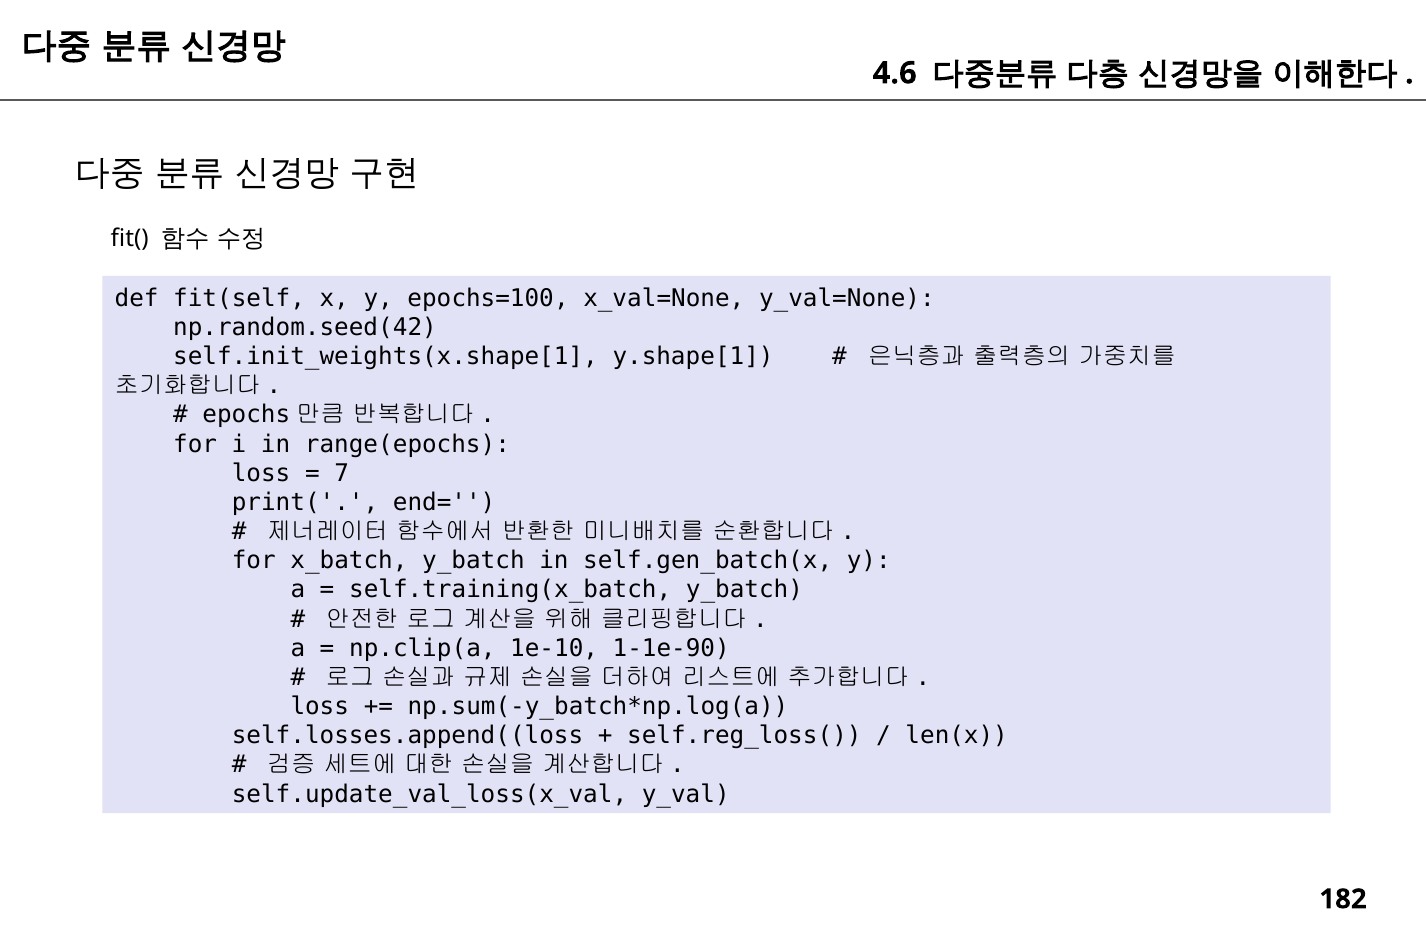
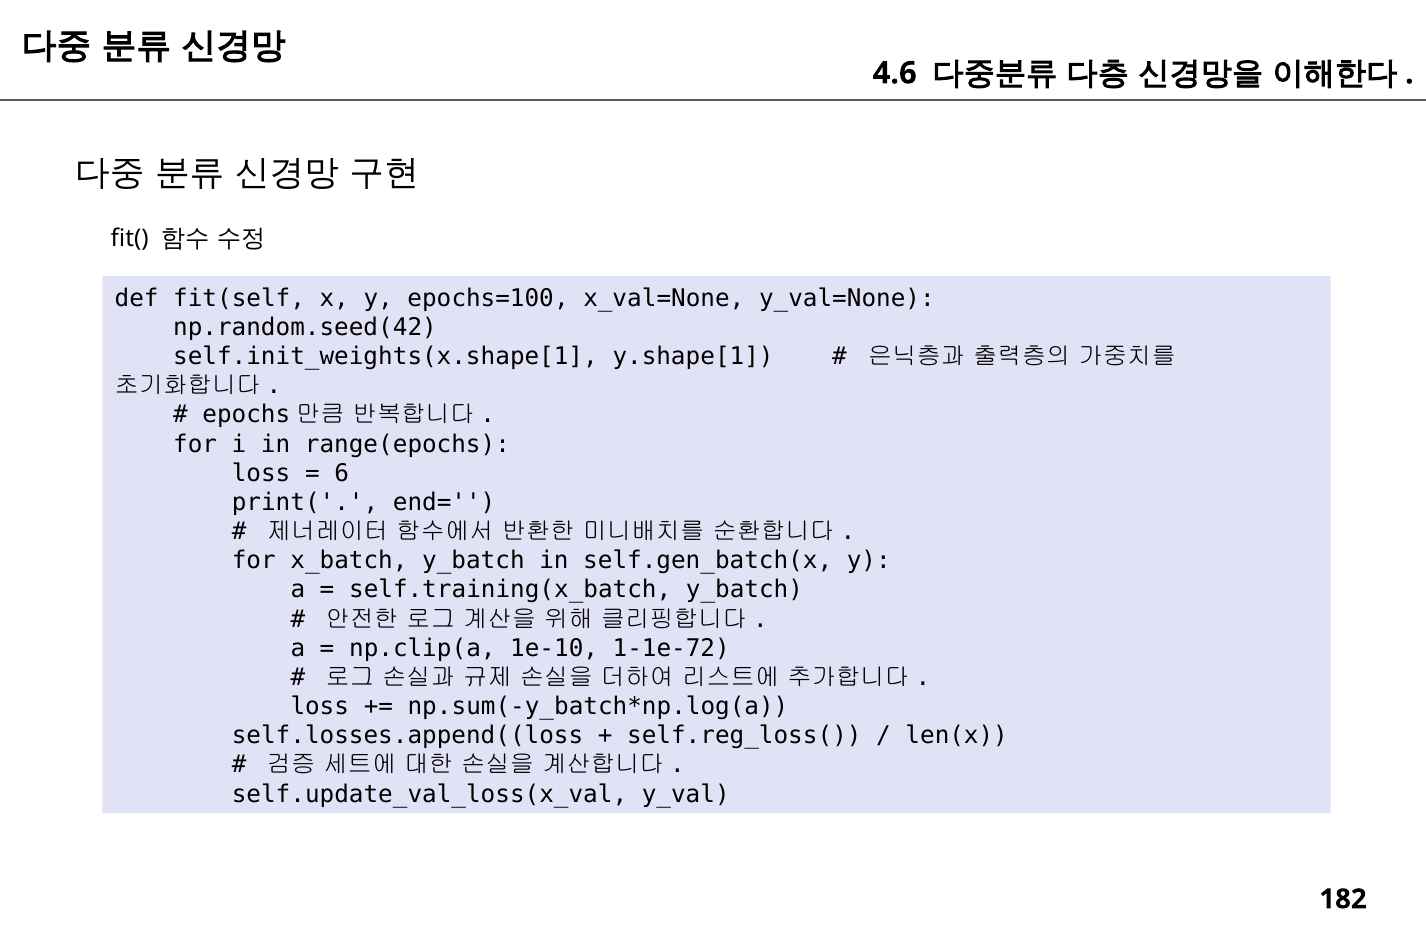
7: 7 -> 6
1-1e-90: 1-1e-90 -> 1-1e-72
